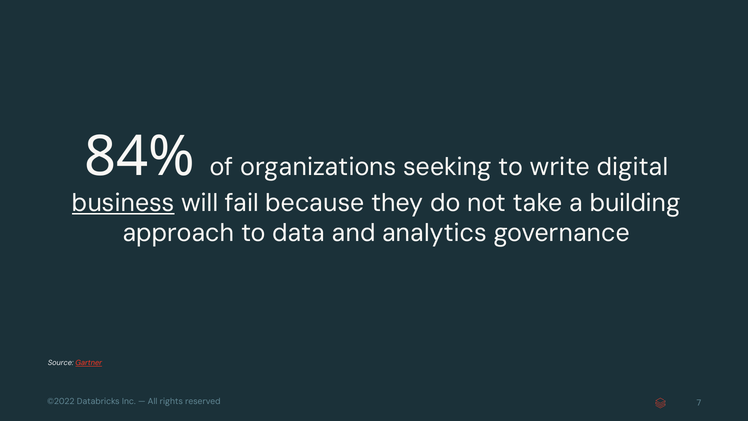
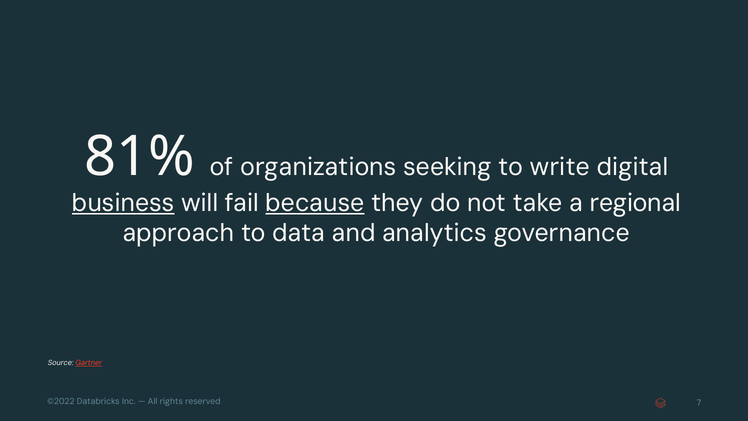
84%: 84% -> 81%
because underline: none -> present
building: building -> regional
